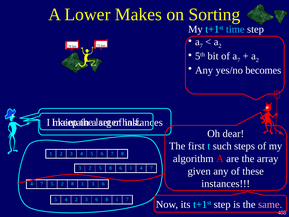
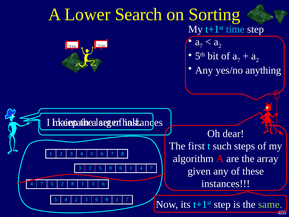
Makes: Makes -> Search
becomes: becomes -> anything
same colour: pink -> light green
